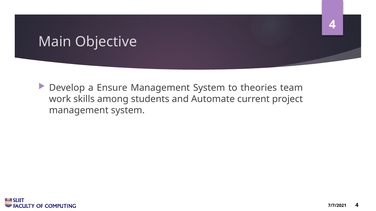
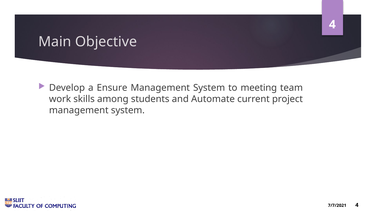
theories: theories -> meeting
